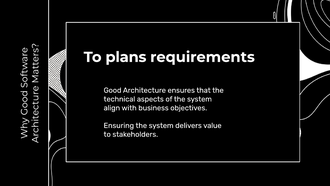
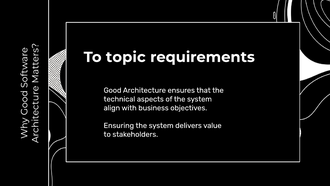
plans: plans -> topic
